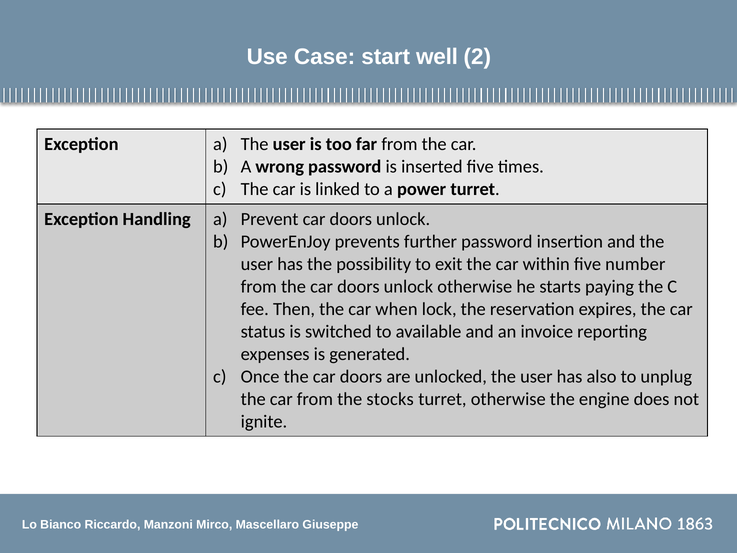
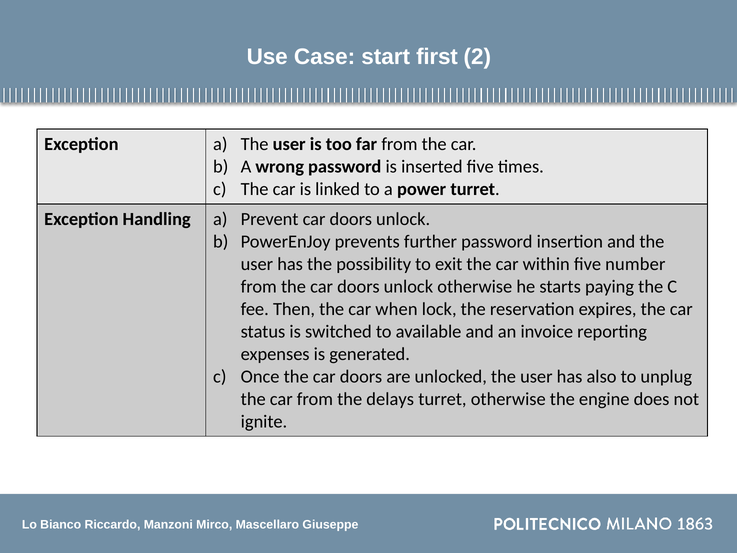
well: well -> first
stocks: stocks -> delays
